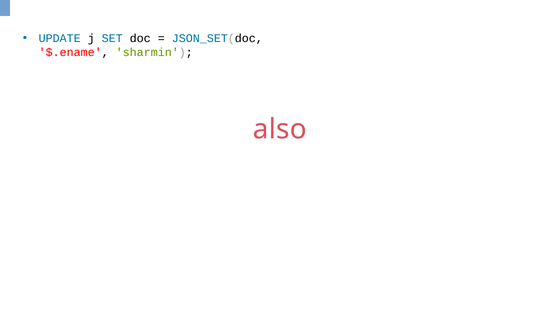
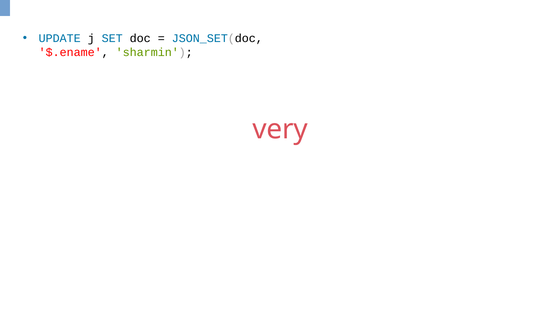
also: also -> very
